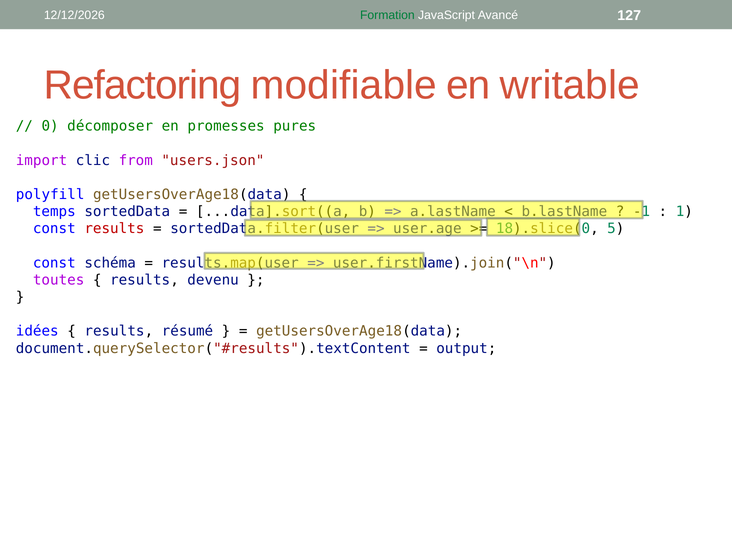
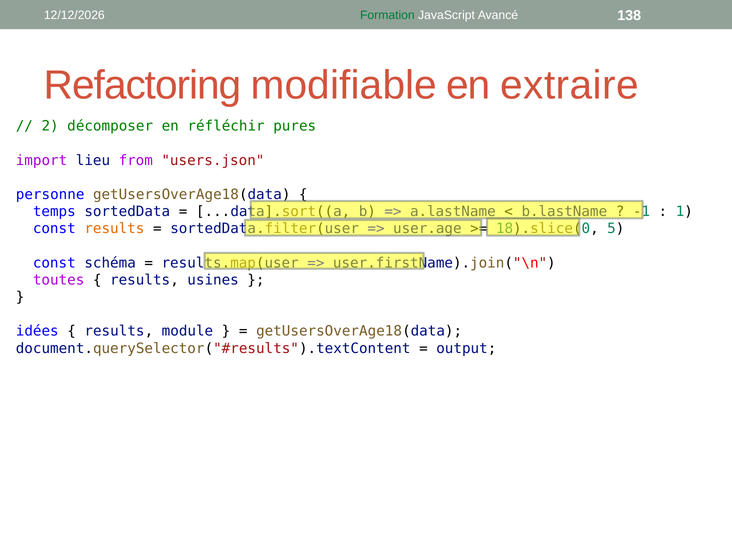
127: 127 -> 138
writable: writable -> extraire
0: 0 -> 2
promesses: promesses -> réfléchir
clic: clic -> lieu
polyfill: polyfill -> personne
results at (114, 229) colour: red -> orange
devenu: devenu -> usines
résumé: résumé -> module
